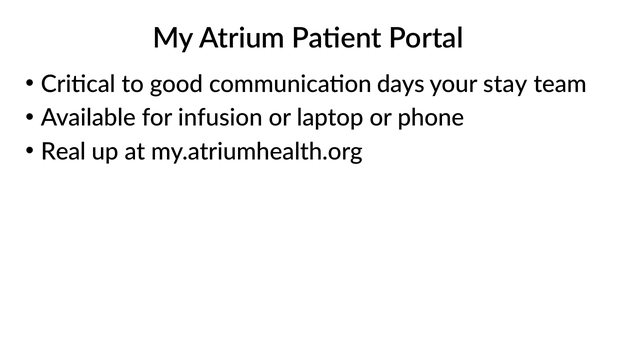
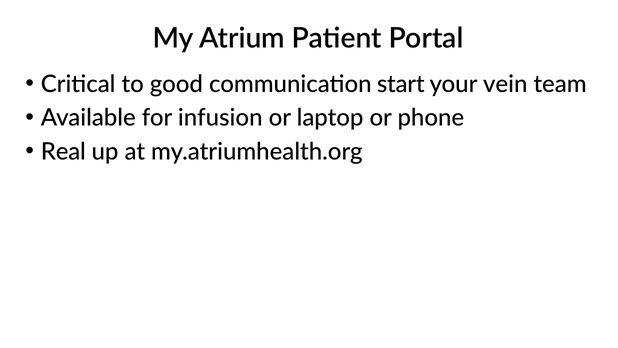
days: days -> start
stay: stay -> vein
